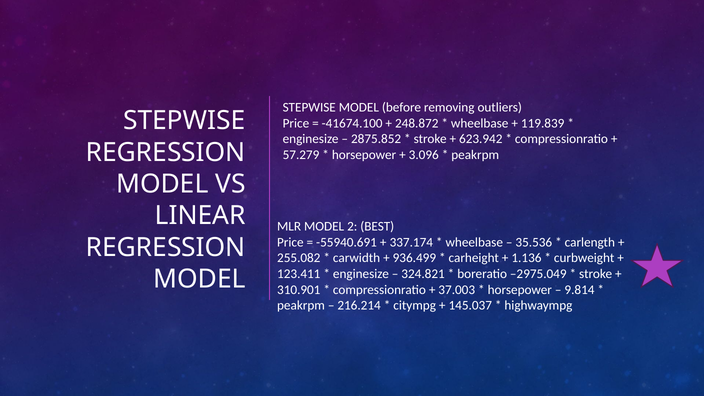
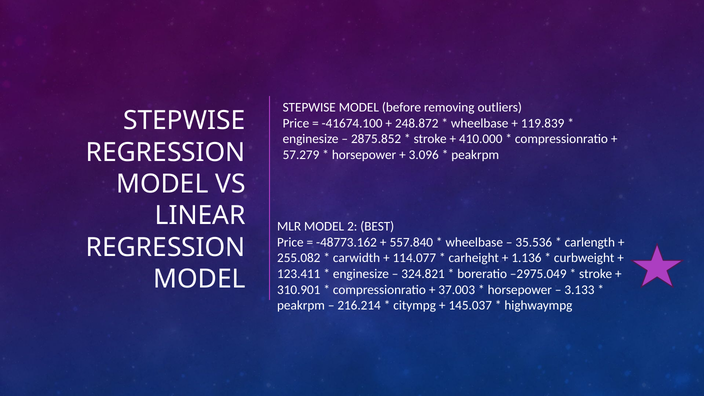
623.942: 623.942 -> 410.000
-55940.691: -55940.691 -> -48773.162
337.174: 337.174 -> 557.840
936.499: 936.499 -> 114.077
9.814: 9.814 -> 3.133
